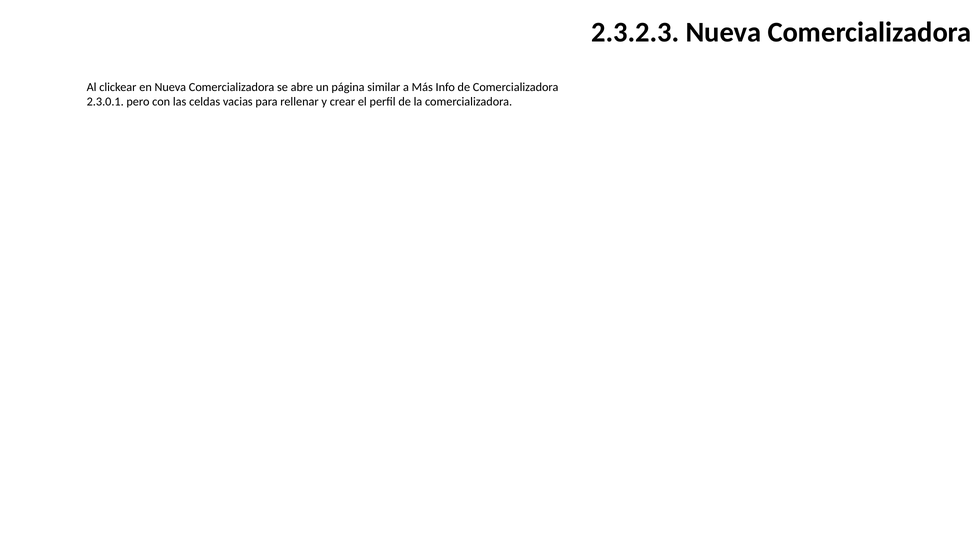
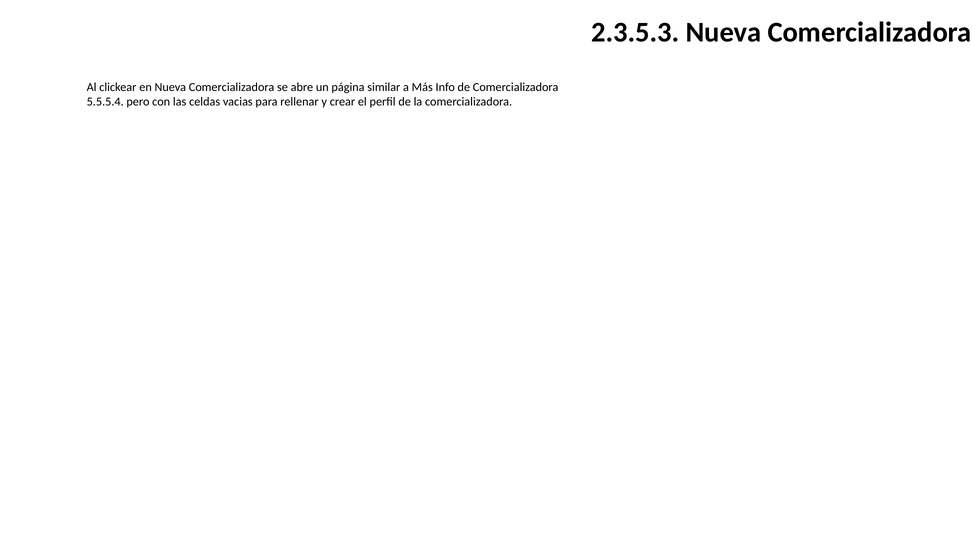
2.3.2.3: 2.3.2.3 -> 2.3.5.3
2.3.0.1: 2.3.0.1 -> 5.5.5.4
